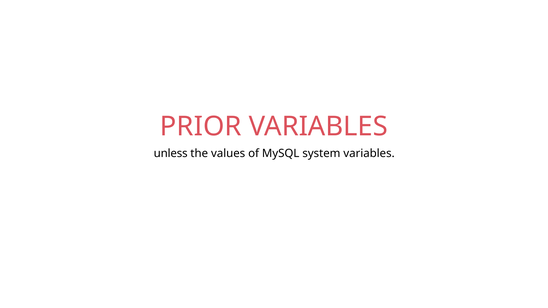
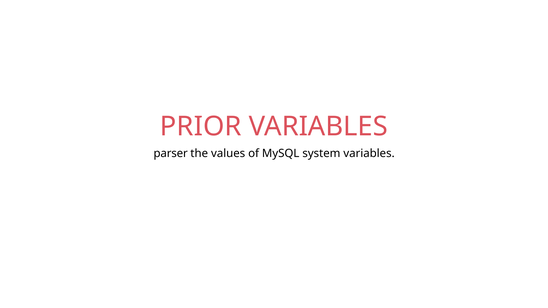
unless: unless -> parser
